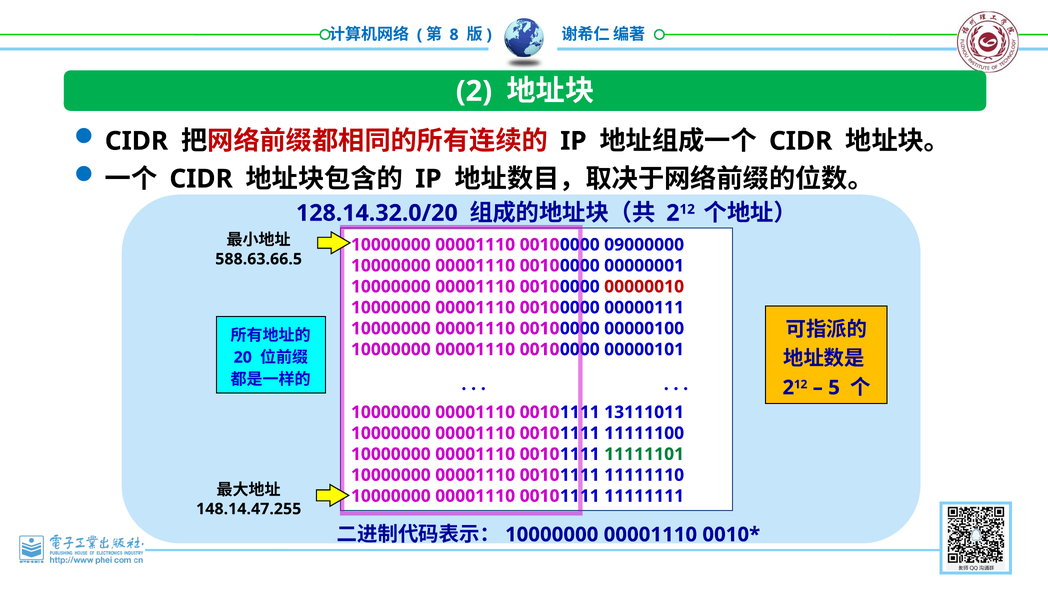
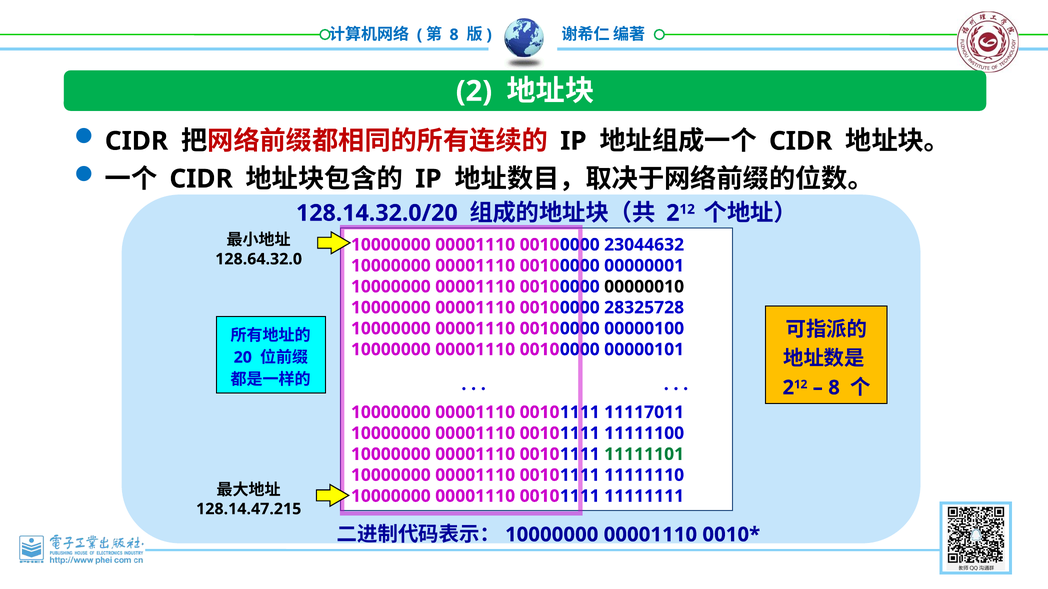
09000000: 09000000 -> 23044632
588.63.66.5: 588.63.66.5 -> 128.64.32.0
00000010 colour: red -> black
00000111: 00000111 -> 28325728
5 at (834, 388): 5 -> 8
13111011: 13111011 -> 11117011
148.14.47.255: 148.14.47.255 -> 128.14.47.215
